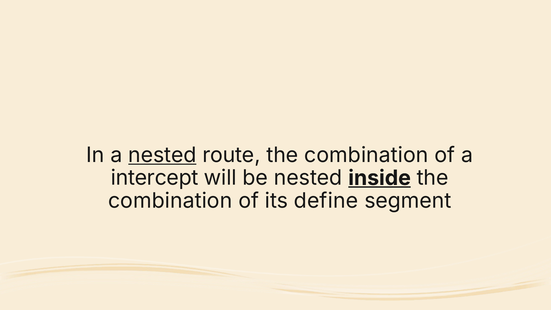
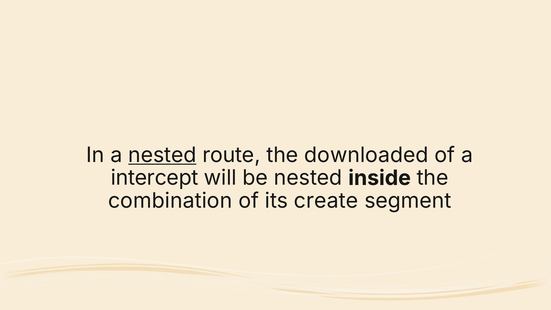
route the combination: combination -> downloaded
inside underline: present -> none
define: define -> create
